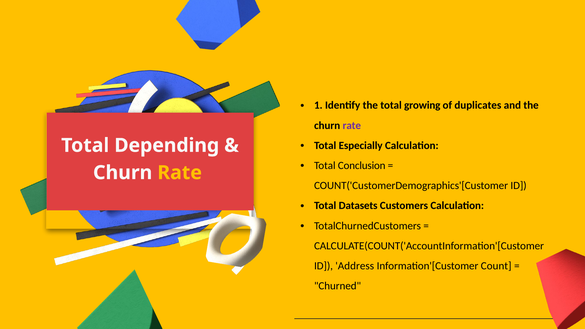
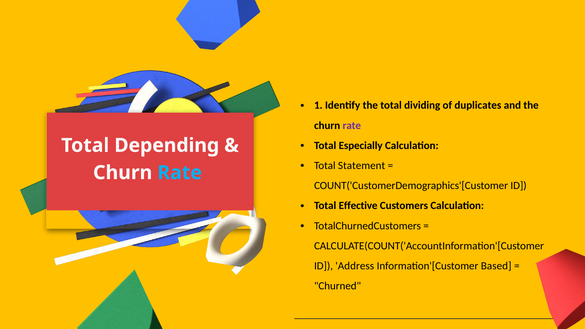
growing: growing -> dividing
Conclusion: Conclusion -> Statement
Rate at (180, 173) colour: yellow -> light blue
Datasets: Datasets -> Effective
Count: Count -> Based
